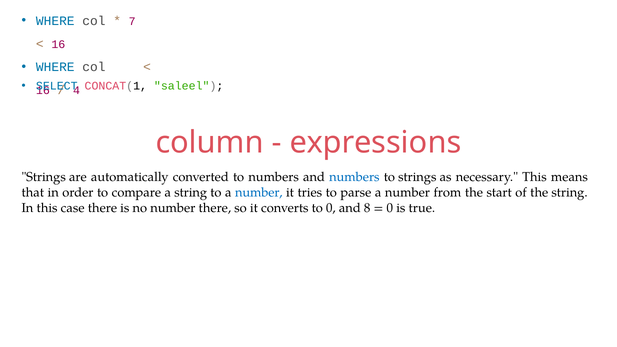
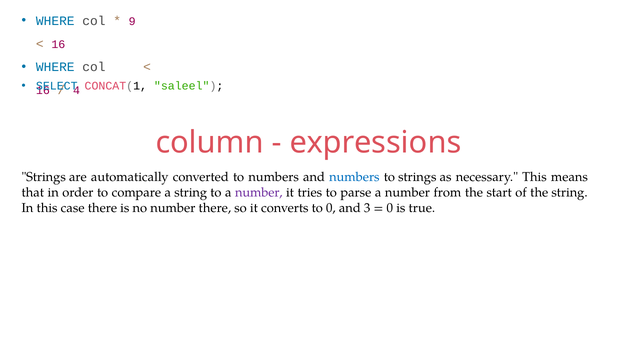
7: 7 -> 9
number at (259, 193) colour: blue -> purple
8: 8 -> 3
